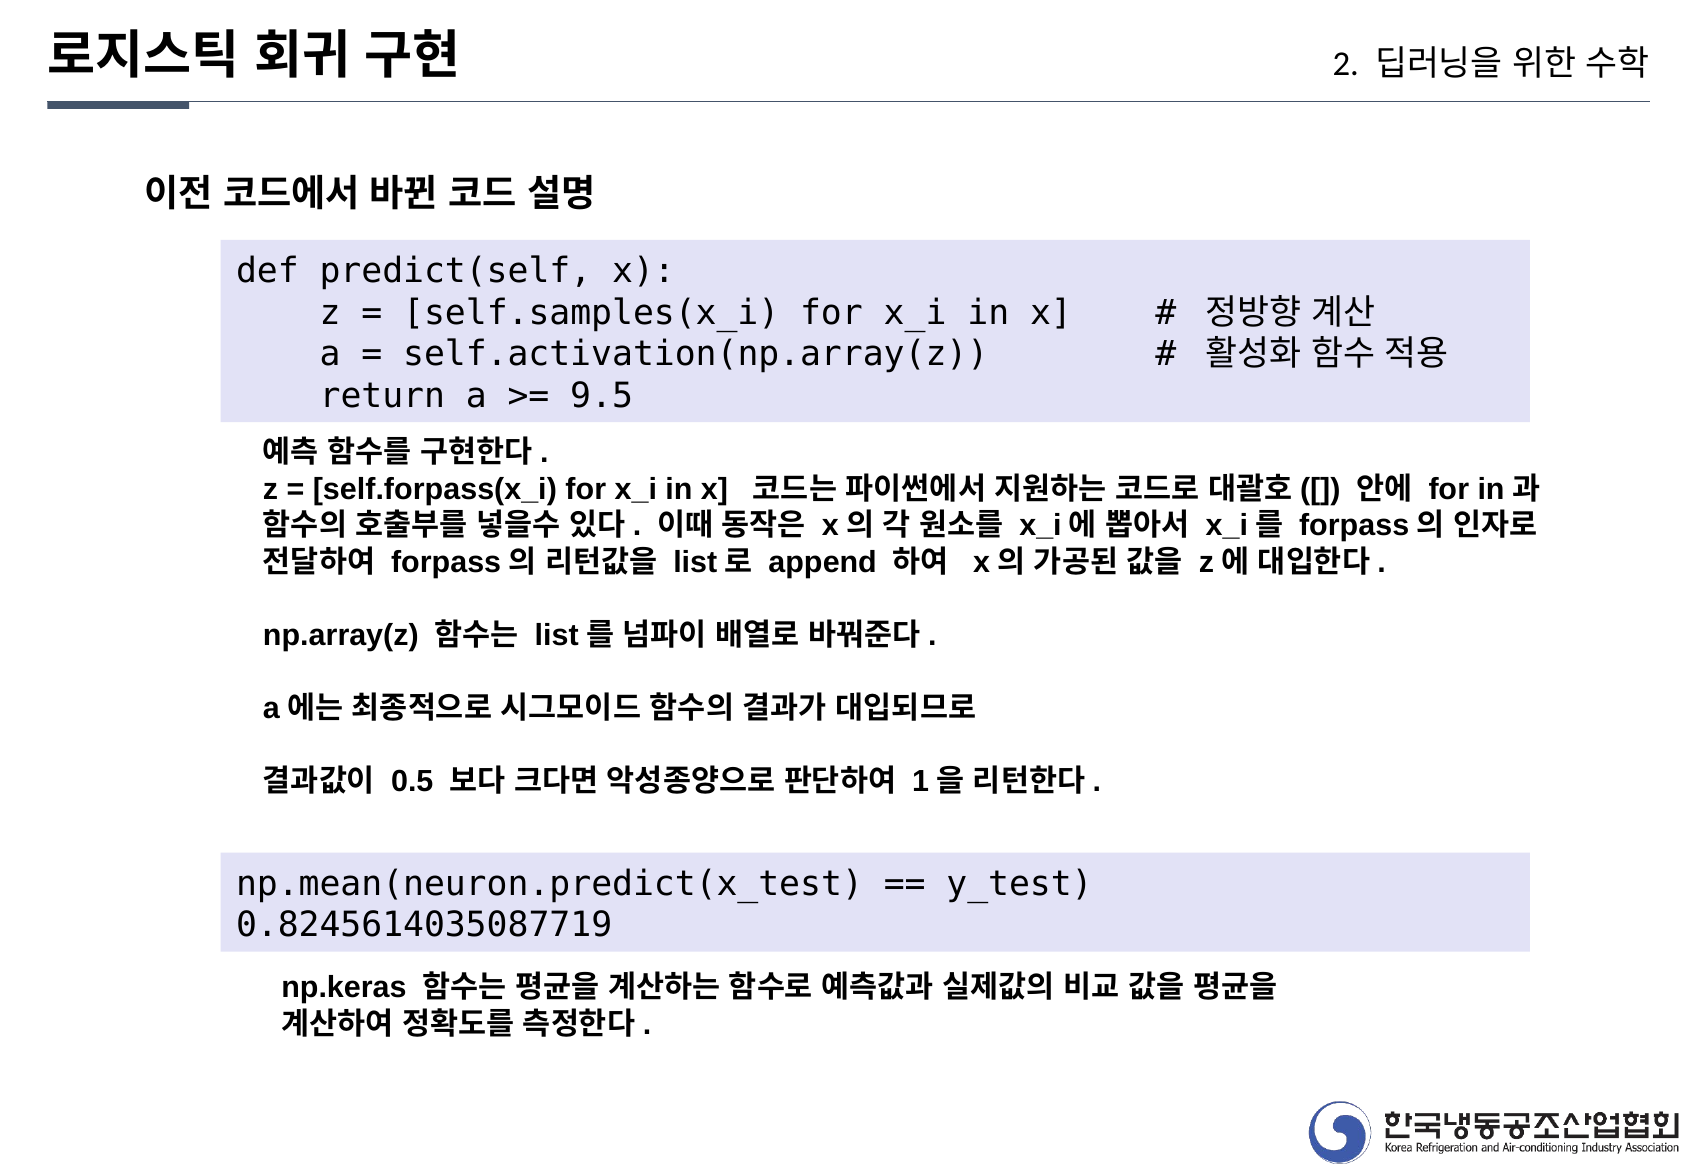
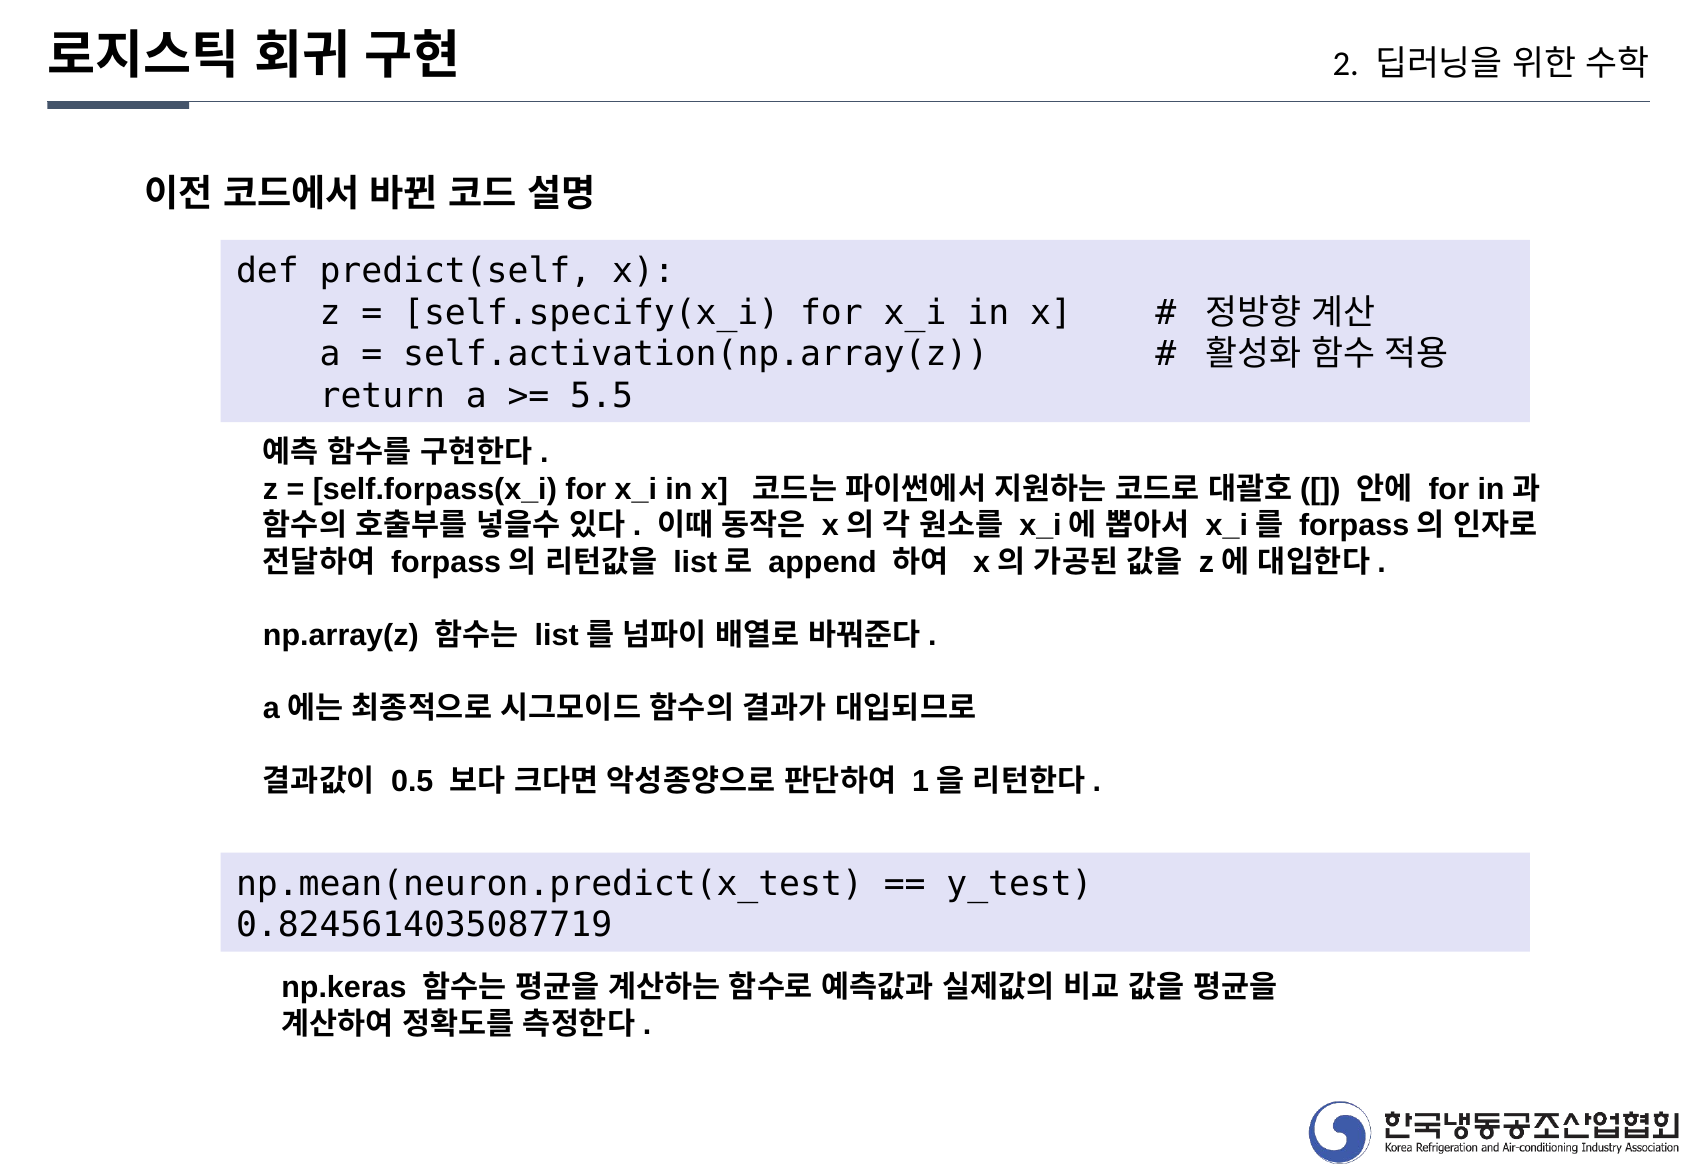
self.samples(x_i: self.samples(x_i -> self.specify(x_i
9.5: 9.5 -> 5.5
